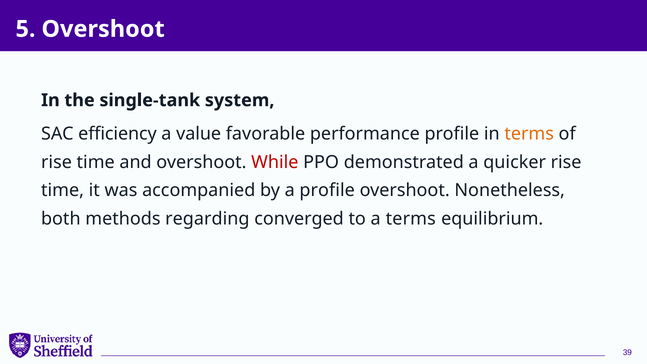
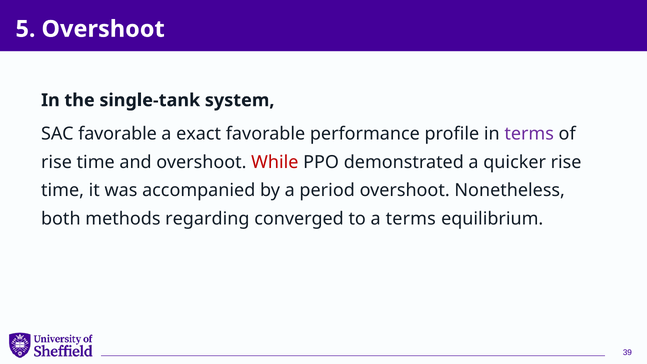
SAC efficiency: efficiency -> favorable
value: value -> exact
terms at (529, 134) colour: orange -> purple
a profile: profile -> period
